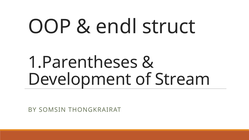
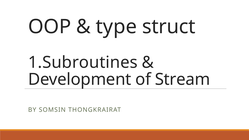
endl: endl -> type
1.Parentheses: 1.Parentheses -> 1.Subroutines
